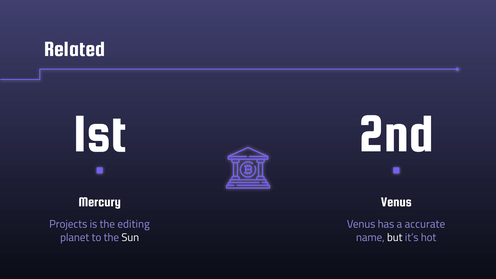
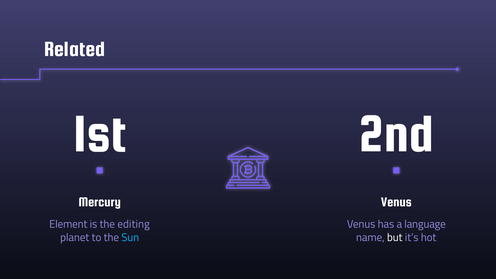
Projects: Projects -> Element
accurate: accurate -> language
Sun colour: white -> light blue
